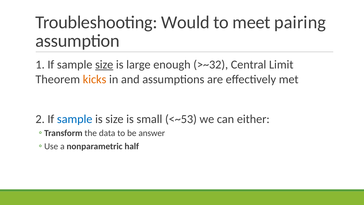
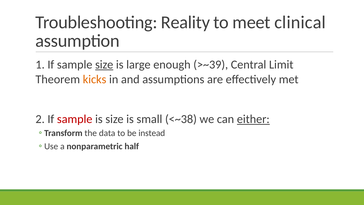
Would: Would -> Reality
pairing: pairing -> clinical
>~32: >~32 -> >~39
sample at (75, 119) colour: blue -> red
<~53: <~53 -> <~38
either underline: none -> present
answer: answer -> instead
